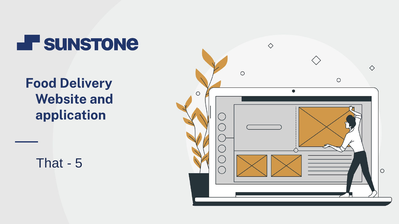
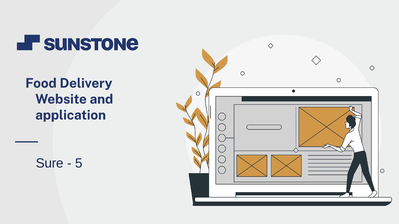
That: That -> Sure
